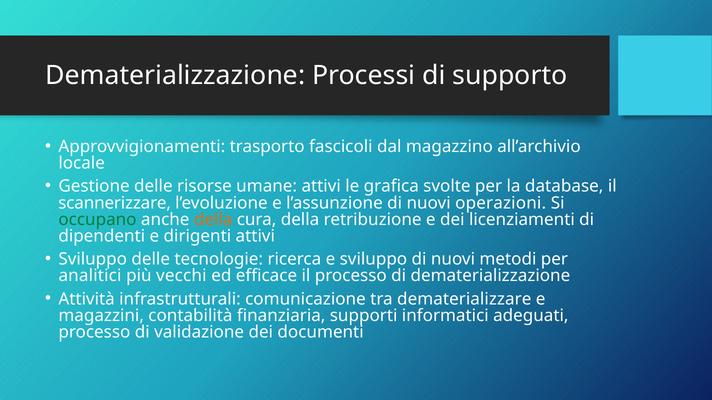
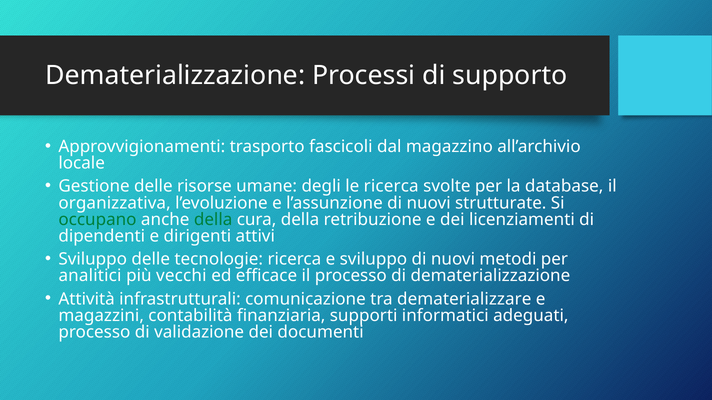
umane attivi: attivi -> degli
le grafica: grafica -> ricerca
scannerizzare: scannerizzare -> organizzativa
operazioni: operazioni -> strutturate
della at (213, 220) colour: orange -> green
